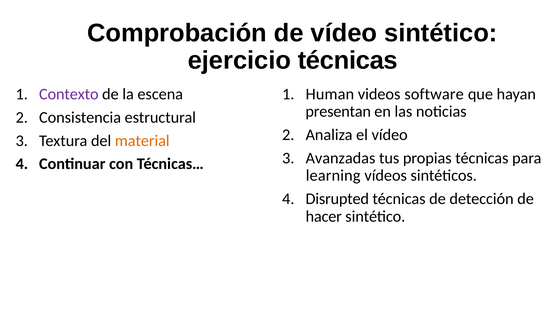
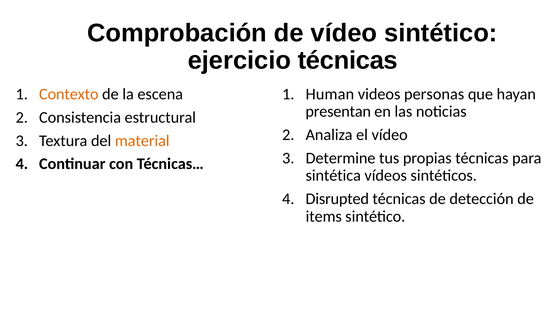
Contexto colour: purple -> orange
software: software -> personas
Avanzadas: Avanzadas -> Determine
learning: learning -> sintética
hacer: hacer -> items
